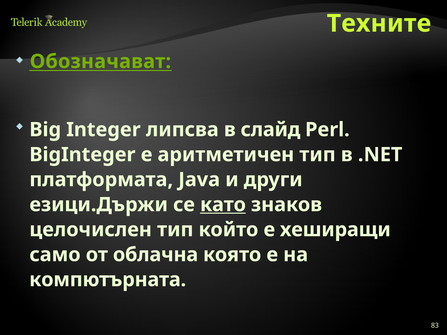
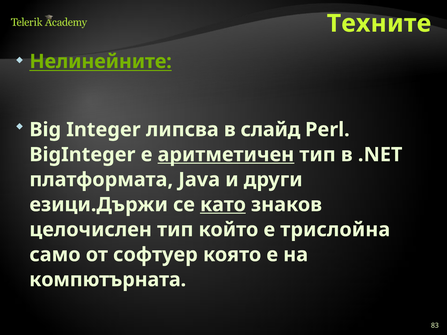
Обозначават: Обозначават -> Нелинейните
аритметичен underline: none -> present
хеширащи: хеширащи -> трислойна
облачна: облачна -> софтуер
